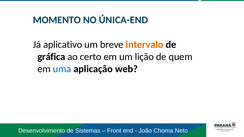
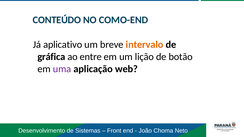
MOMENTO: MOMENTO -> CONTEÚDO
ÚNICA-END: ÚNICA-END -> COMO-END
certo: certo -> entre
quem: quem -> botão
uma colour: blue -> purple
